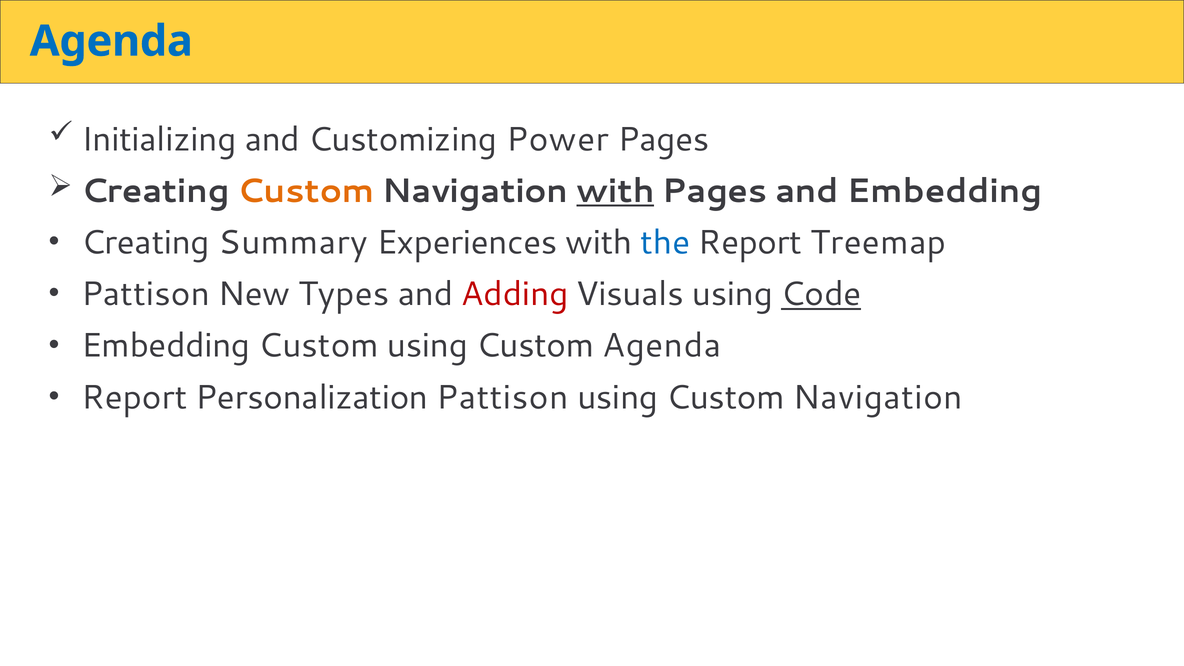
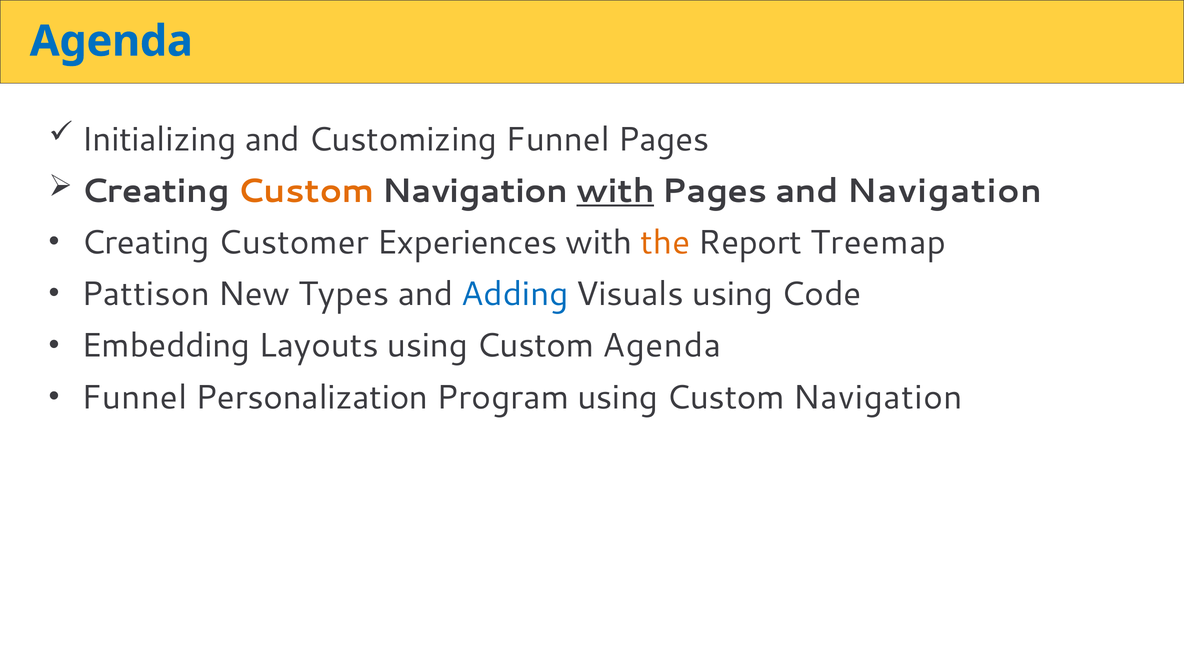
Customizing Power: Power -> Funnel
and Embedding: Embedding -> Navigation
Summary: Summary -> Customer
the colour: blue -> orange
Adding colour: red -> blue
Code underline: present -> none
Embedding Custom: Custom -> Layouts
Report at (134, 397): Report -> Funnel
Personalization Pattison: Pattison -> Program
